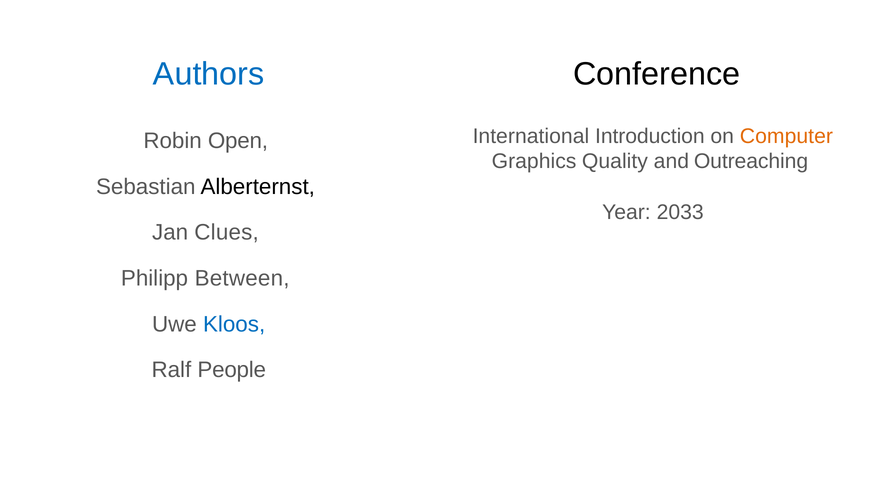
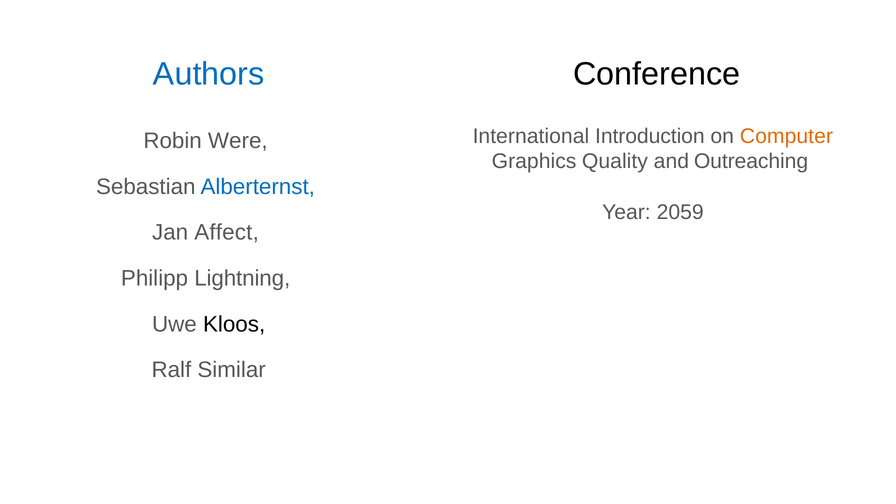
Open: Open -> Were
Alberternst colour: black -> blue
2033: 2033 -> 2059
Clues: Clues -> Affect
Between: Between -> Lightning
Kloos colour: blue -> black
People: People -> Similar
